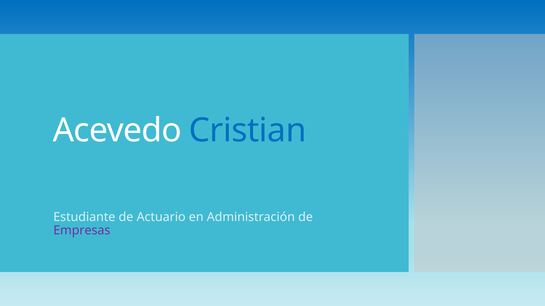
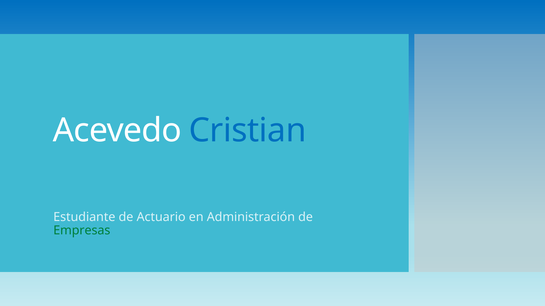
Empresas colour: purple -> green
